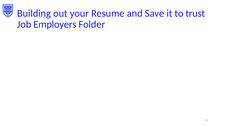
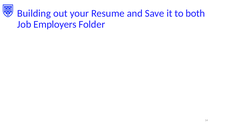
trust: trust -> both
